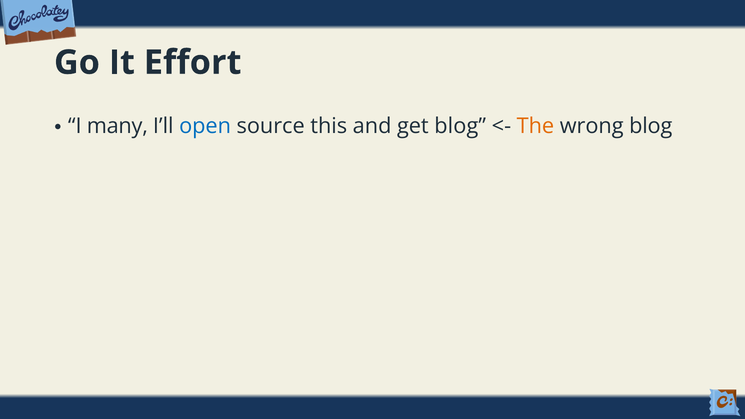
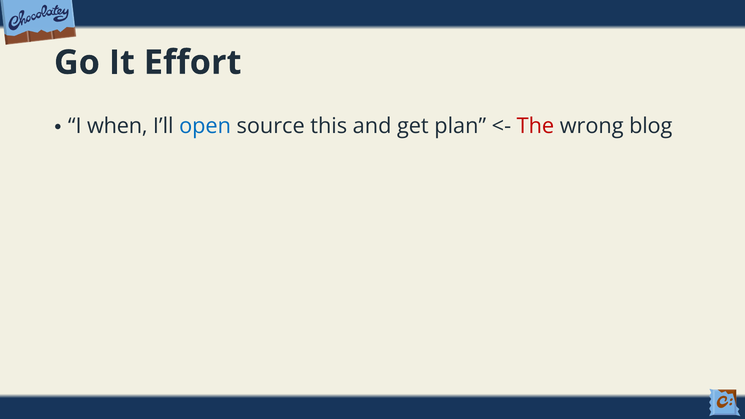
many: many -> when
get blog: blog -> plan
The colour: orange -> red
